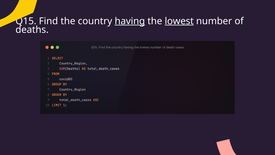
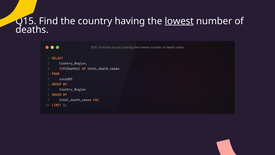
having underline: present -> none
